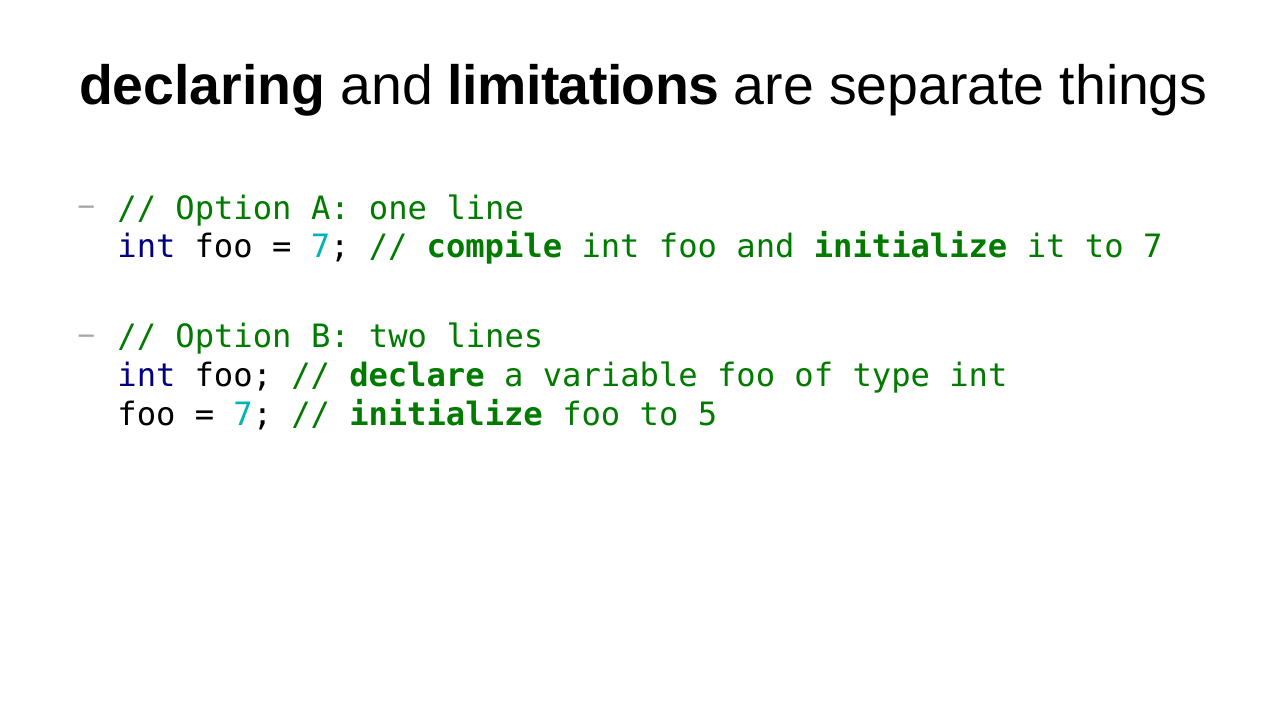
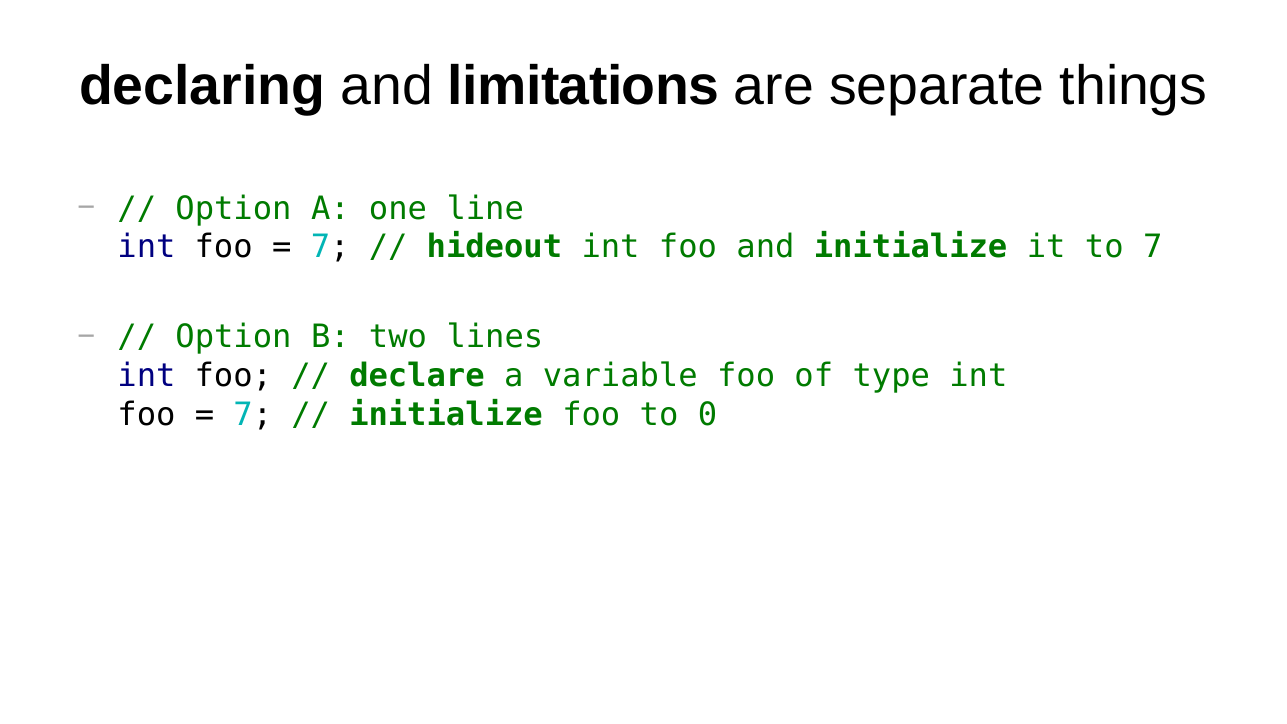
compile: compile -> hideout
5: 5 -> 0
